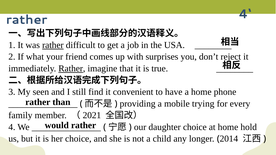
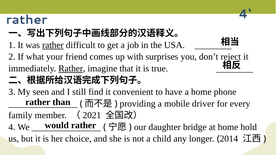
trying: trying -> driver
daughter choice: choice -> bridge
